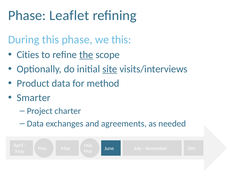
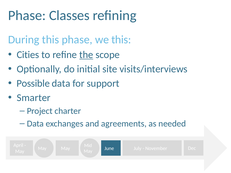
Leaflet: Leaflet -> Classes
site underline: present -> none
Product: Product -> Possible
method: method -> support
